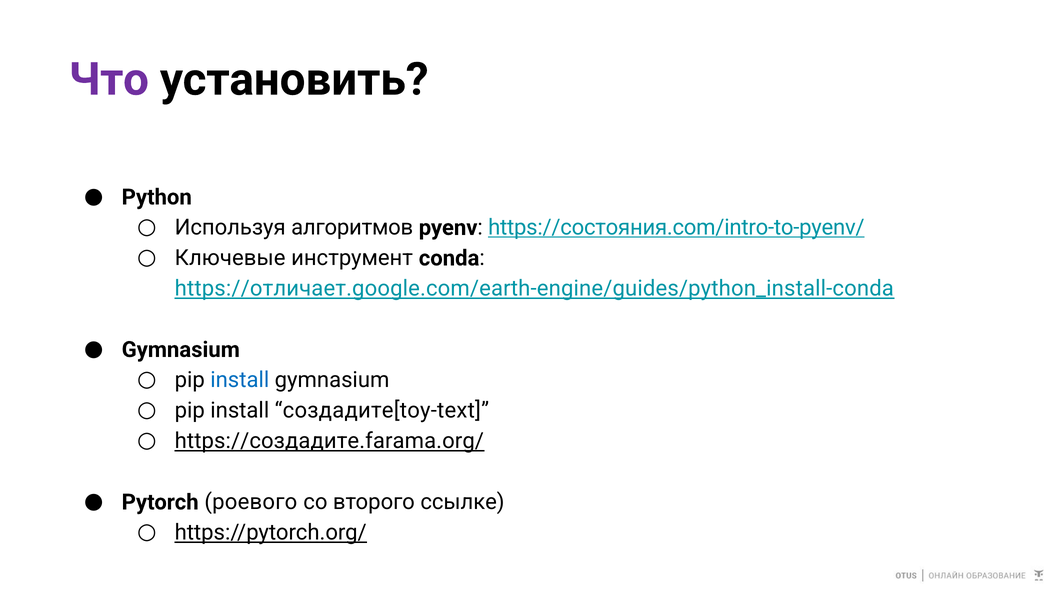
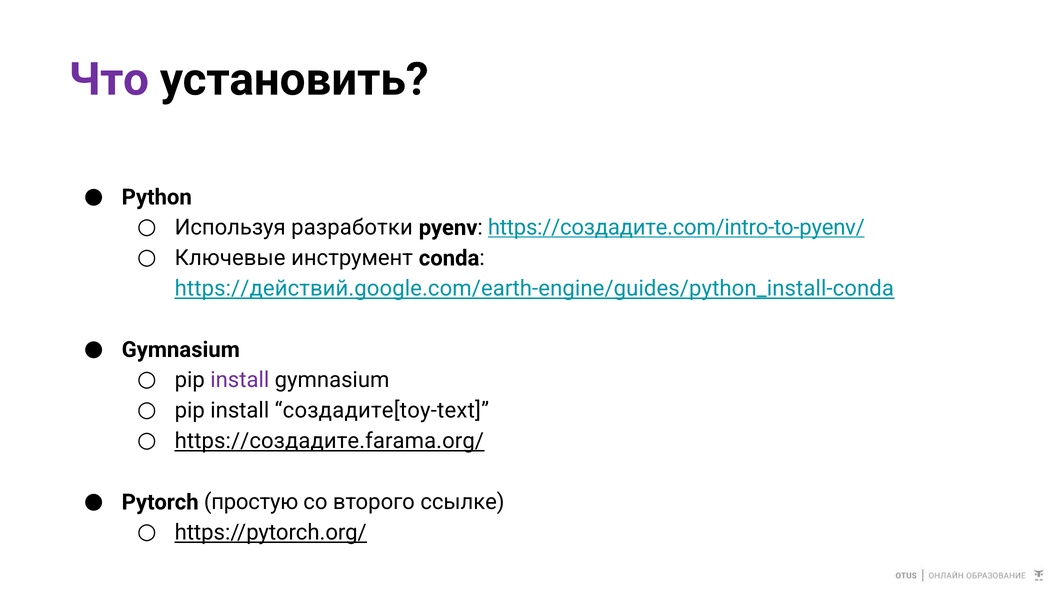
алгоритмов: алгоритмов -> разработки
https://состояния.com/intro-to-pyenv/: https://состояния.com/intro-to-pyenv/ -> https://создадите.com/intro-to-pyenv/
https://отличает.google.com/earth-engine/guides/python_install-conda: https://отличает.google.com/earth-engine/guides/python_install-conda -> https://действий.google.com/earth-engine/guides/python_install-conda
install at (240, 380) colour: blue -> purple
роевого: роевого -> простую
